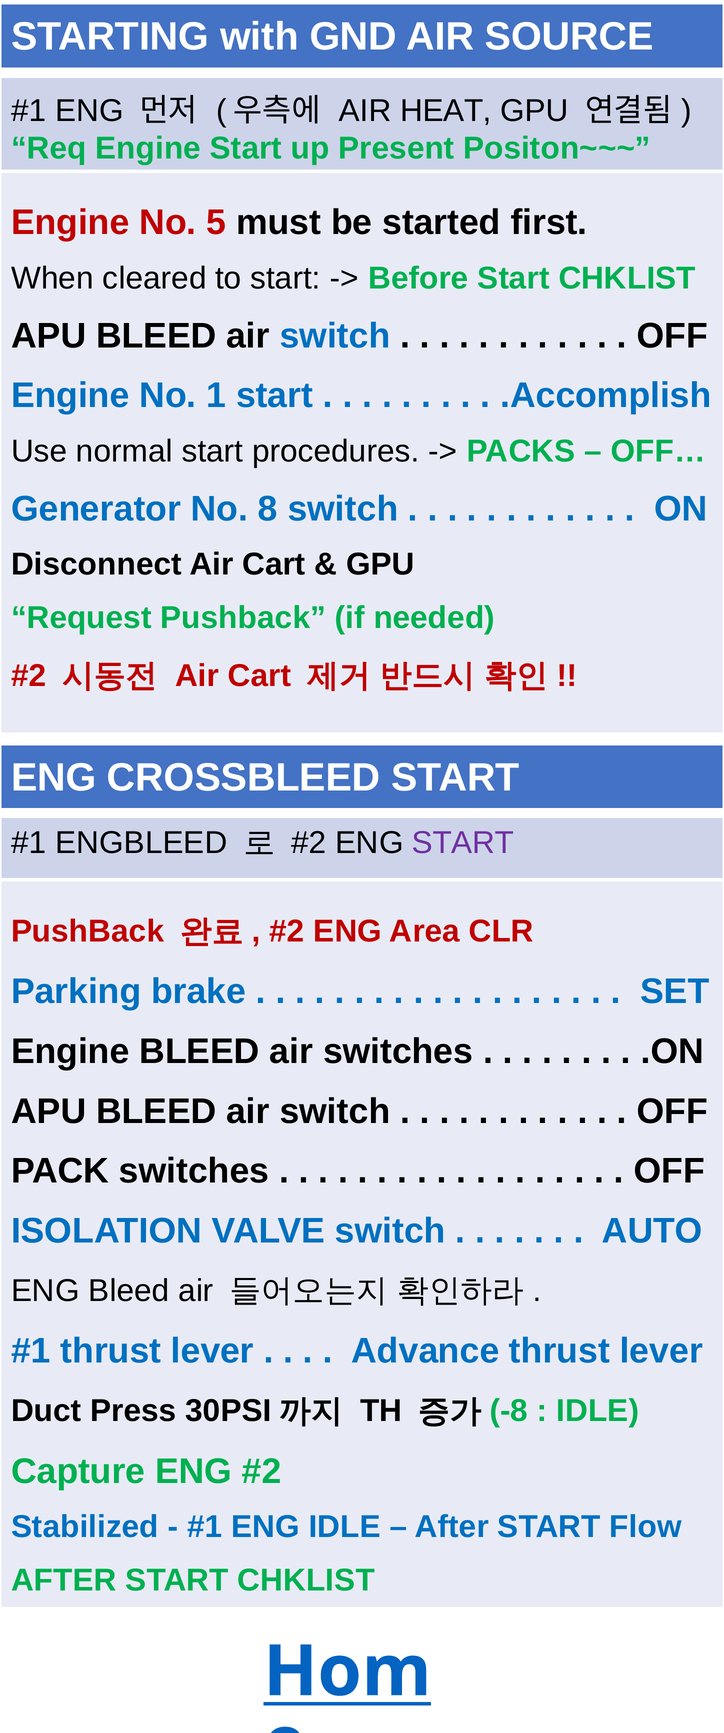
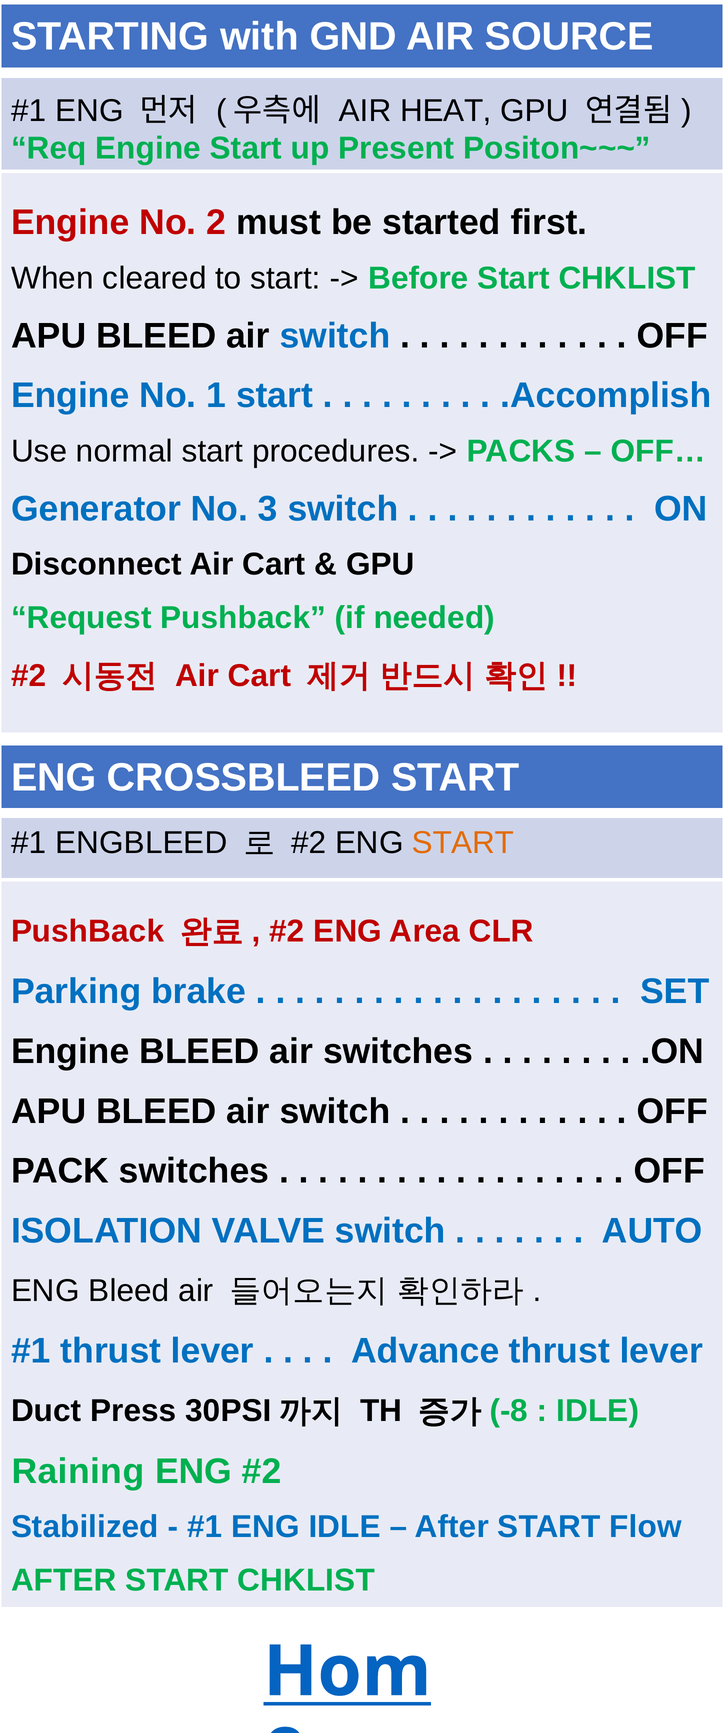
5: 5 -> 2
8: 8 -> 3
START at (463, 842) colour: purple -> orange
Capture: Capture -> Raining
